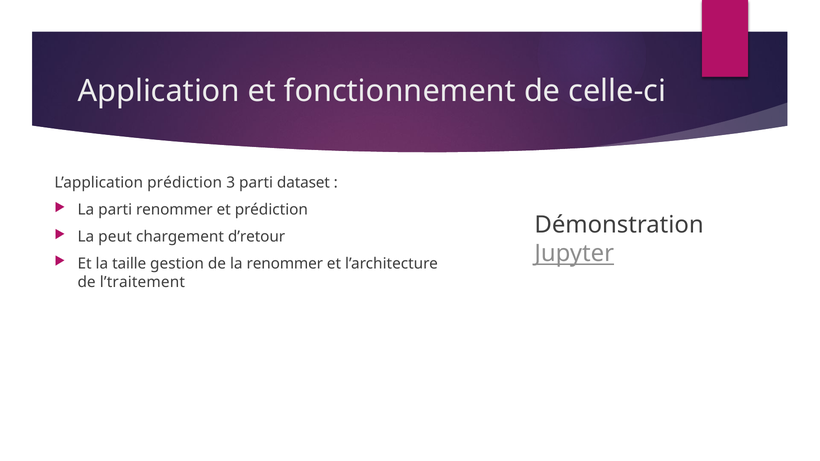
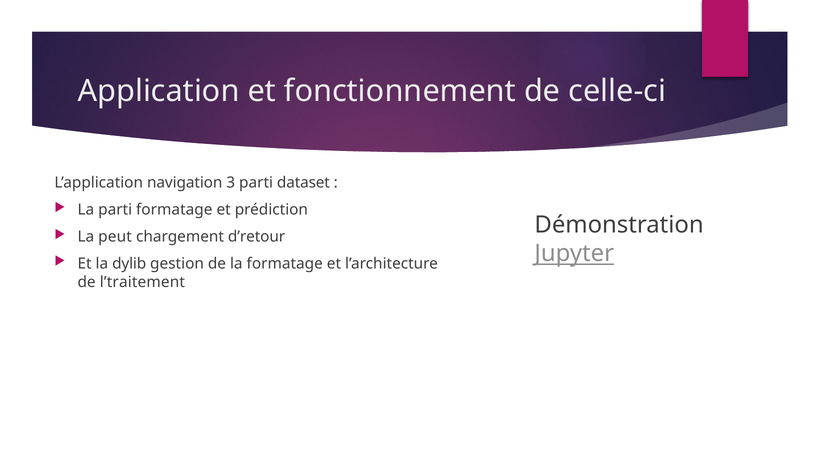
L’application prédiction: prédiction -> navigation
parti renommer: renommer -> formatage
taille: taille -> dylib
la renommer: renommer -> formatage
